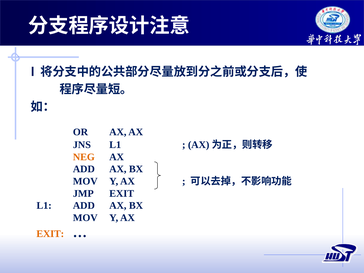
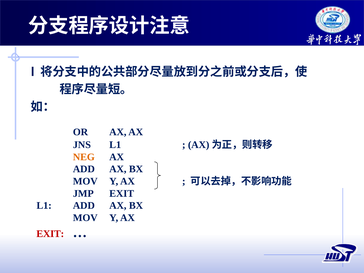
EXIT at (50, 234) colour: orange -> red
